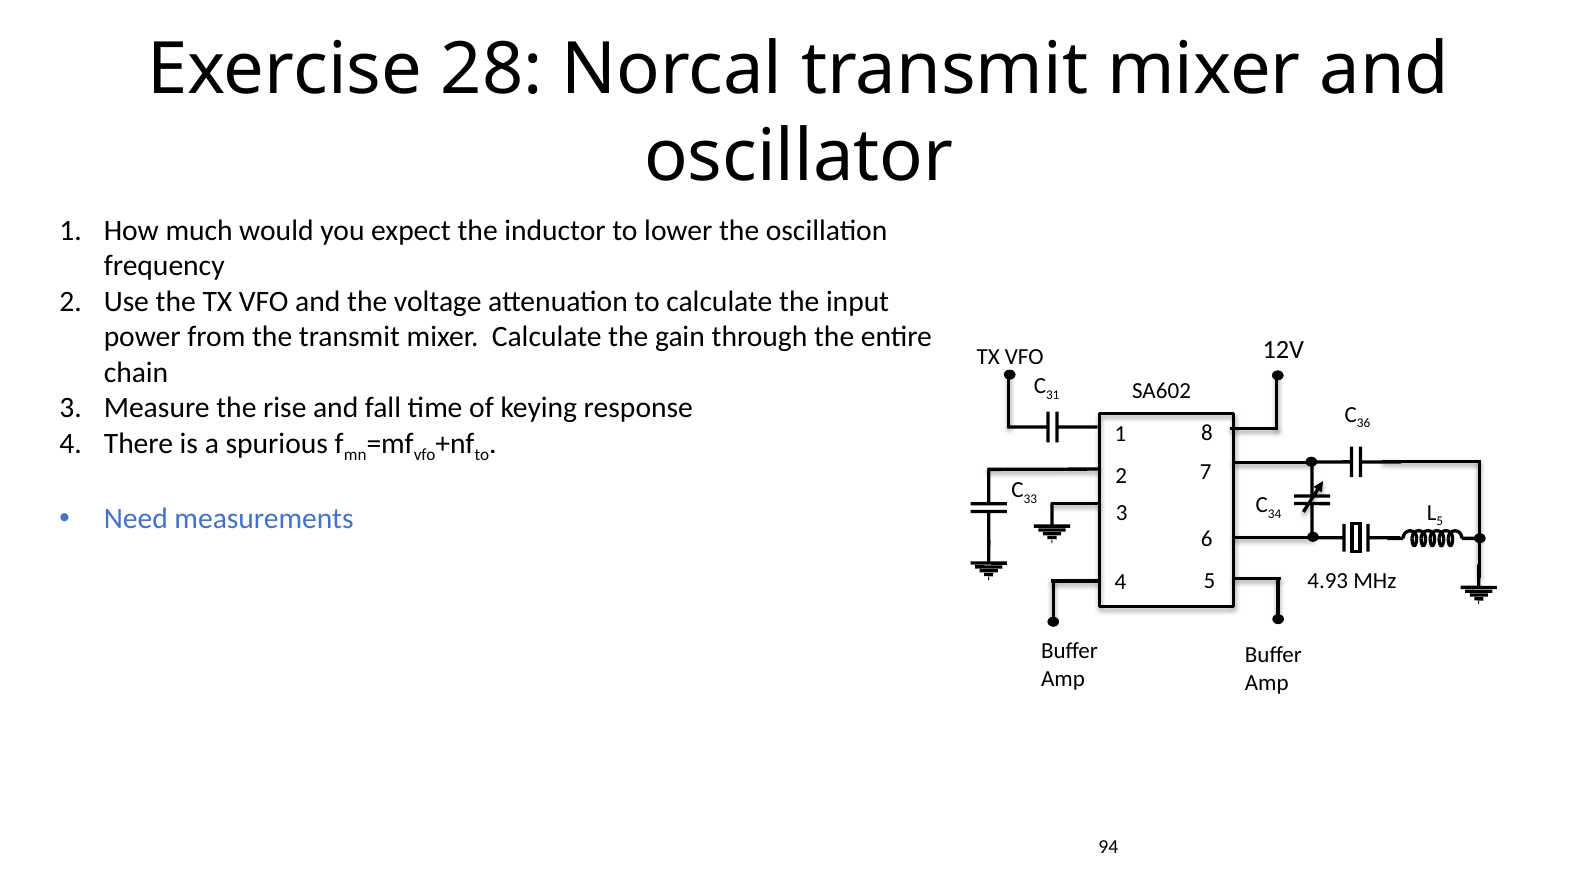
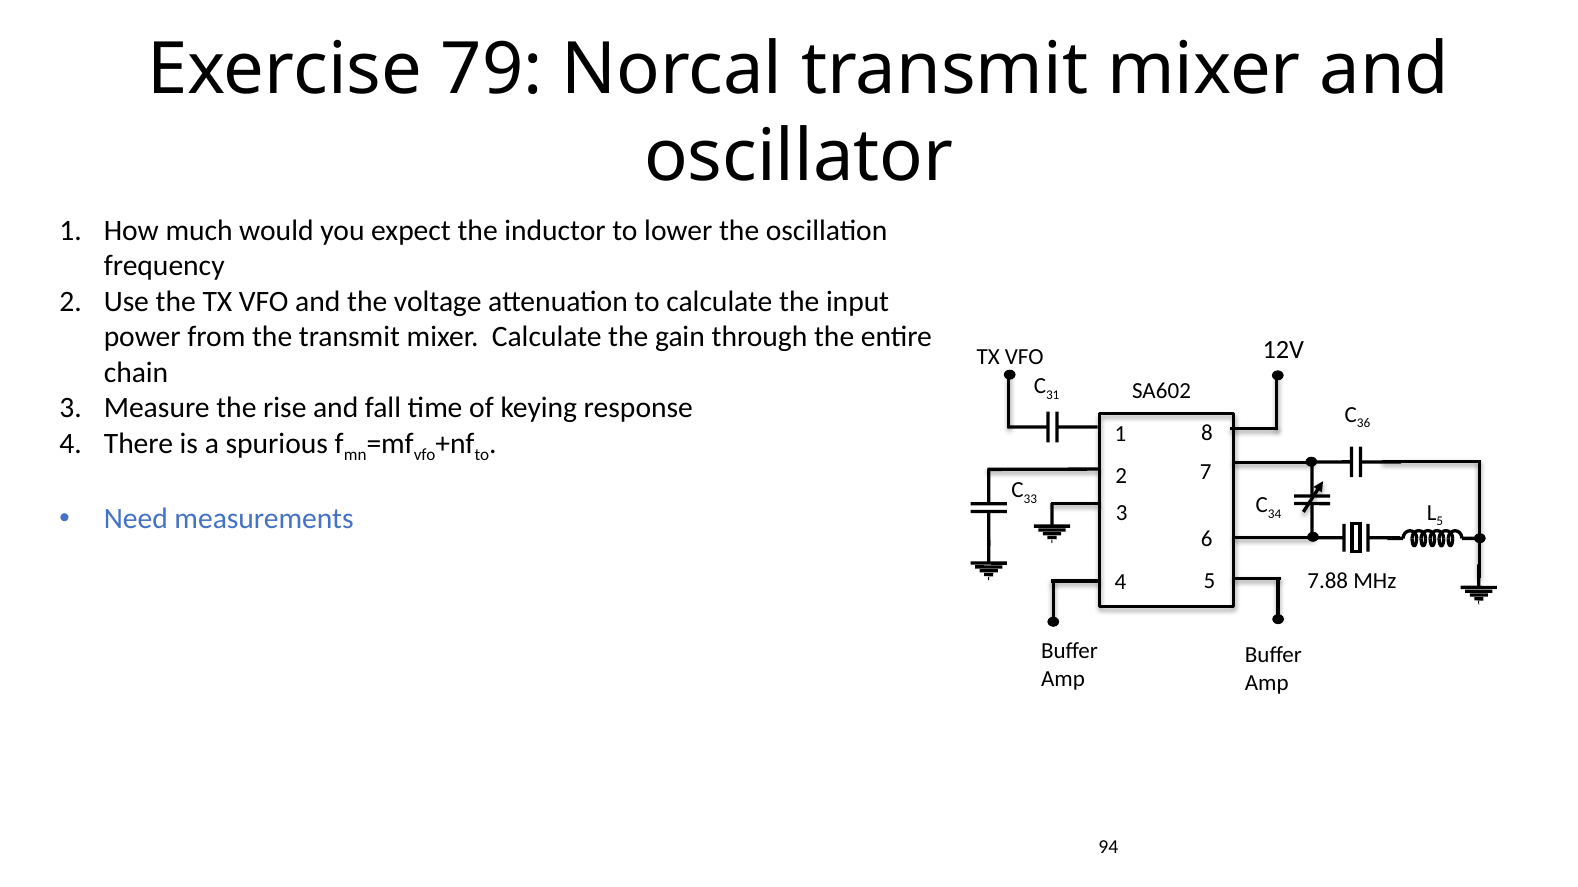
28: 28 -> 79
4.93: 4.93 -> 7.88
